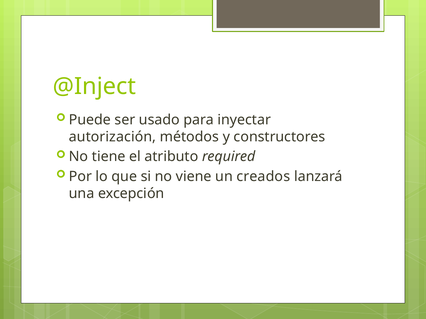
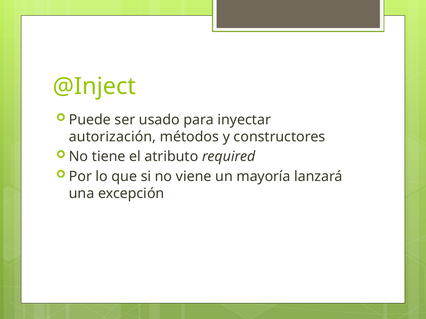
creados: creados -> mayoría
